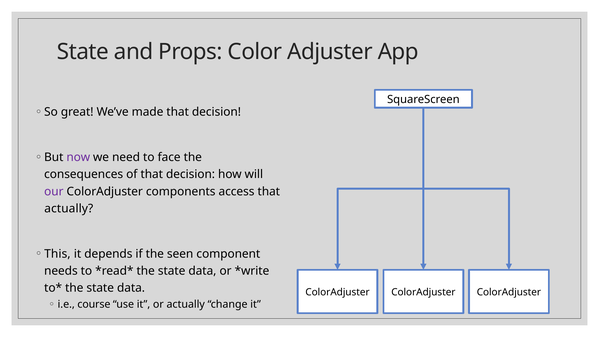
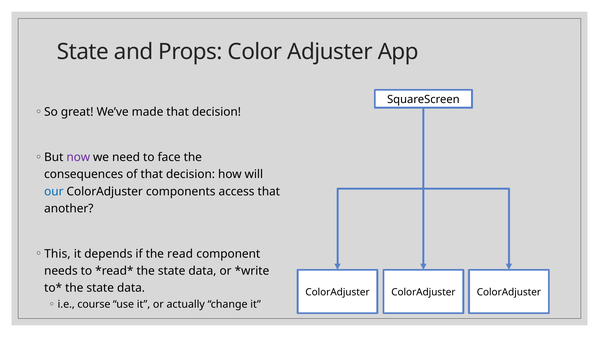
our colour: purple -> blue
actually at (69, 208): actually -> another
seen: seen -> read
